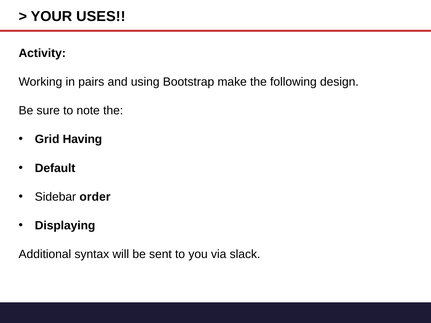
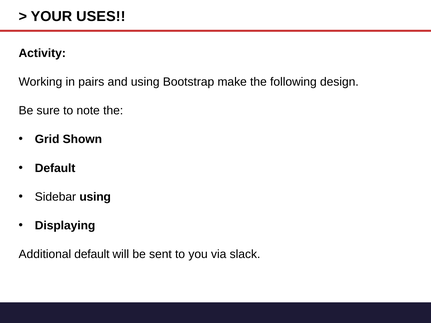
Having: Having -> Shown
Sidebar order: order -> using
Additional syntax: syntax -> default
